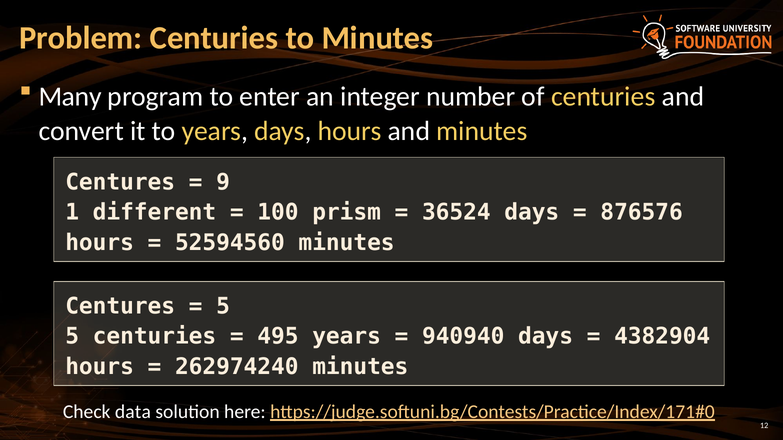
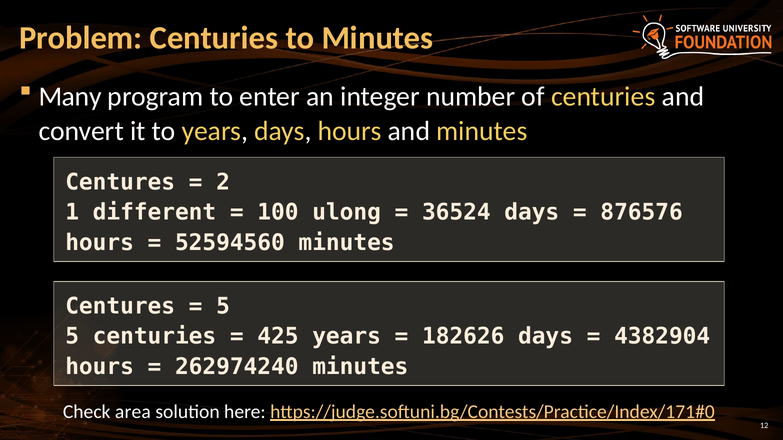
9: 9 -> 2
prism: prism -> ulong
495: 495 -> 425
940940: 940940 -> 182626
data: data -> area
